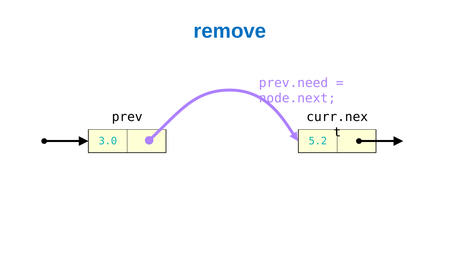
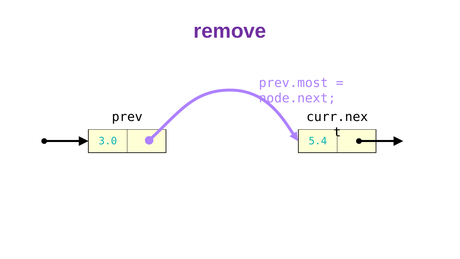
remove colour: blue -> purple
prev.need: prev.need -> prev.most
5.2: 5.2 -> 5.4
